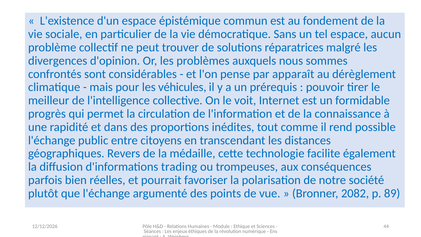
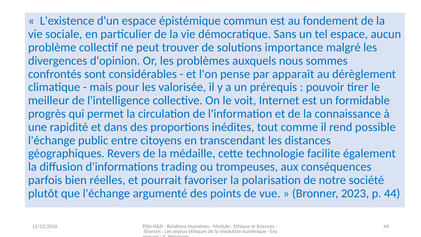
réparatrices: réparatrices -> importance
véhicules: véhicules -> valorisée
2082: 2082 -> 2023
p 89: 89 -> 44
